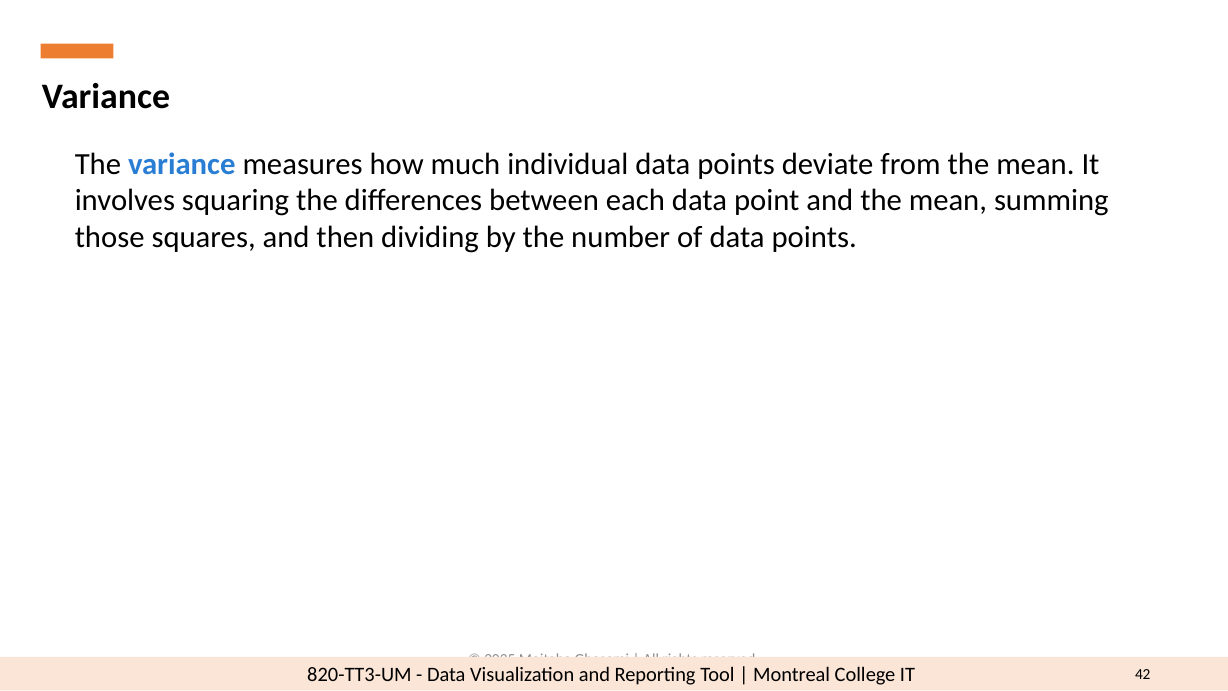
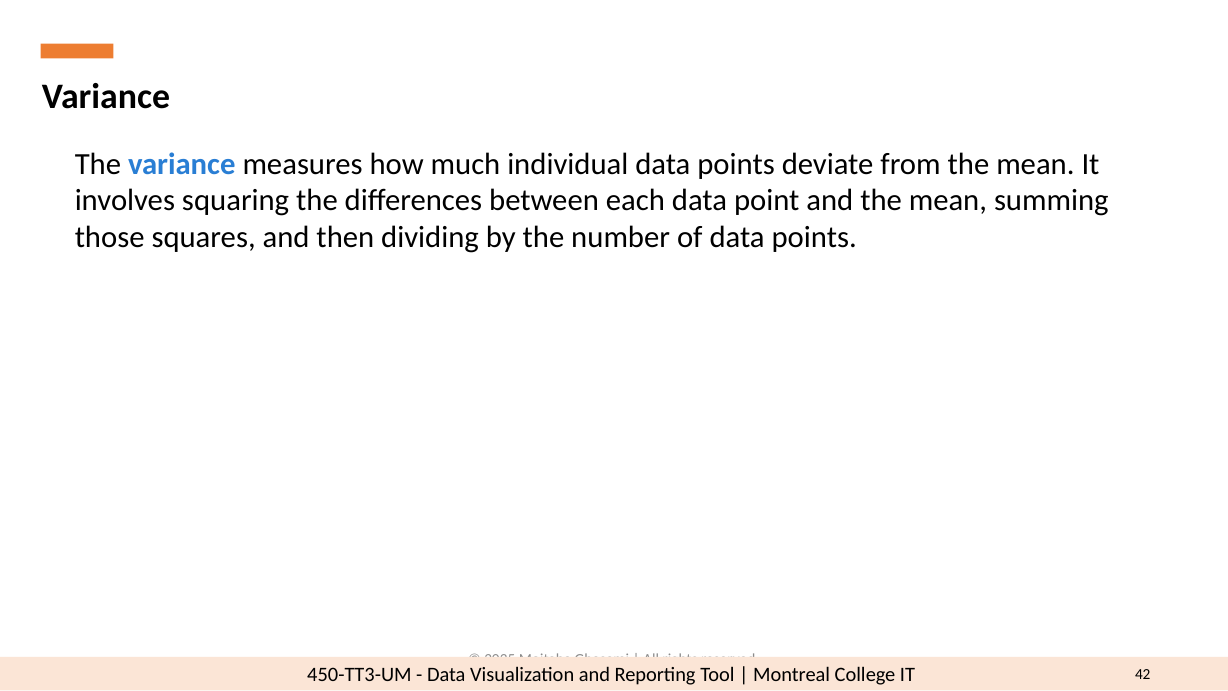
820-TT3-UM: 820-TT3-UM -> 450-TT3-UM
